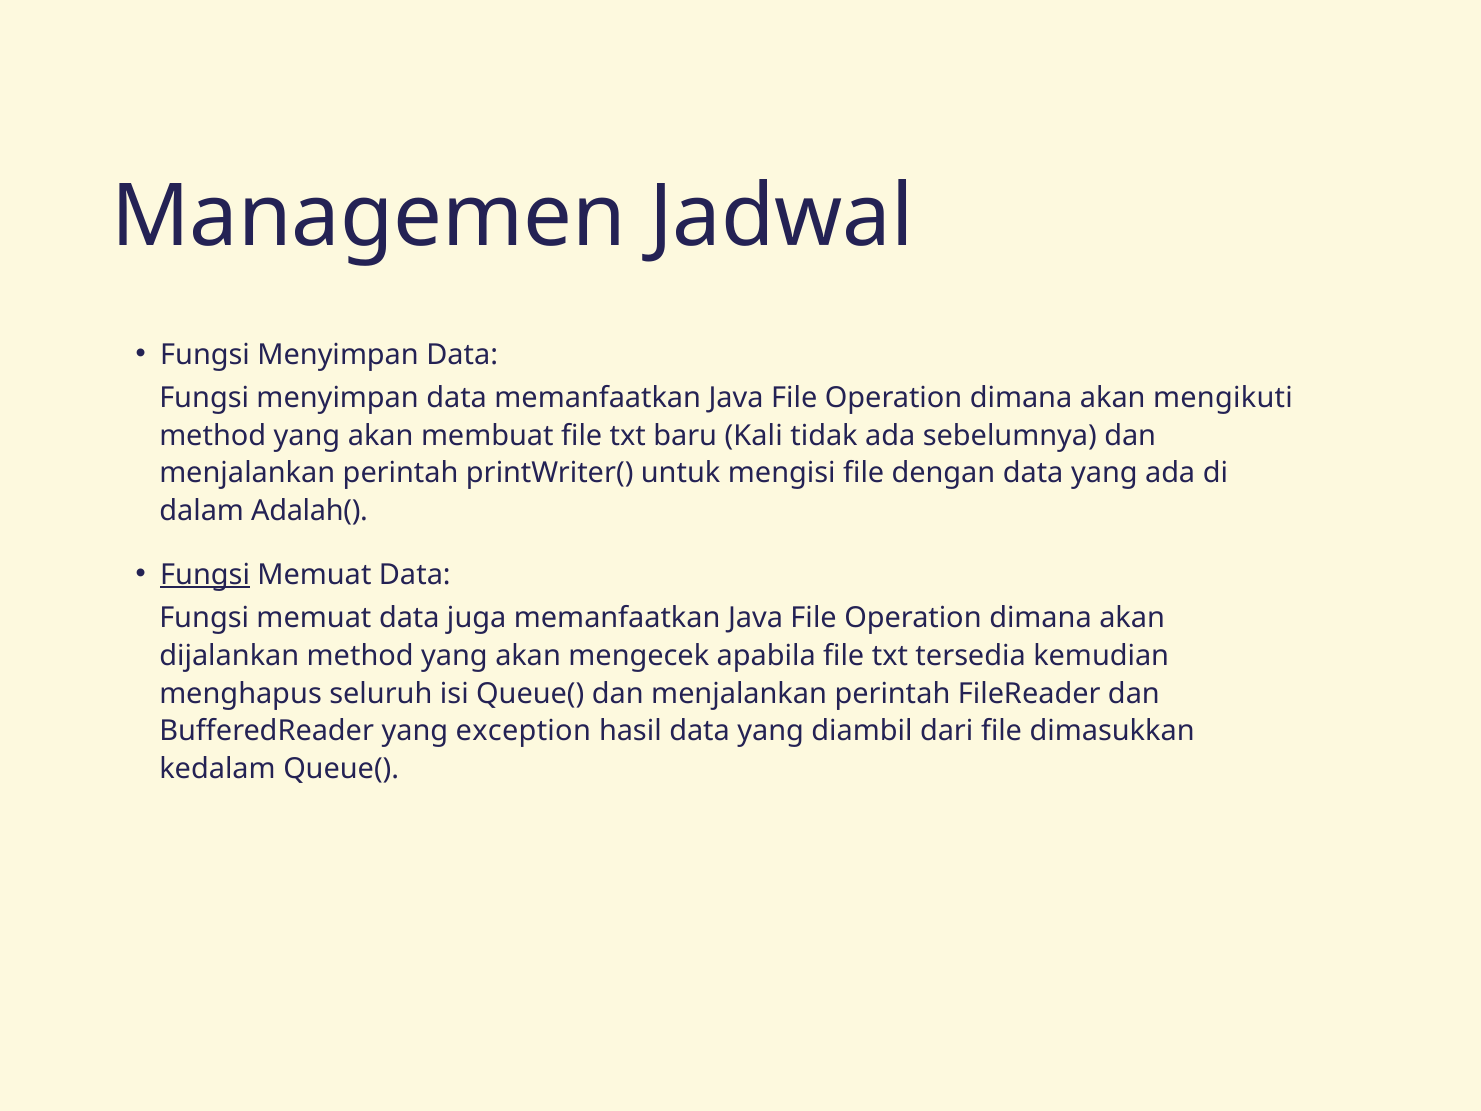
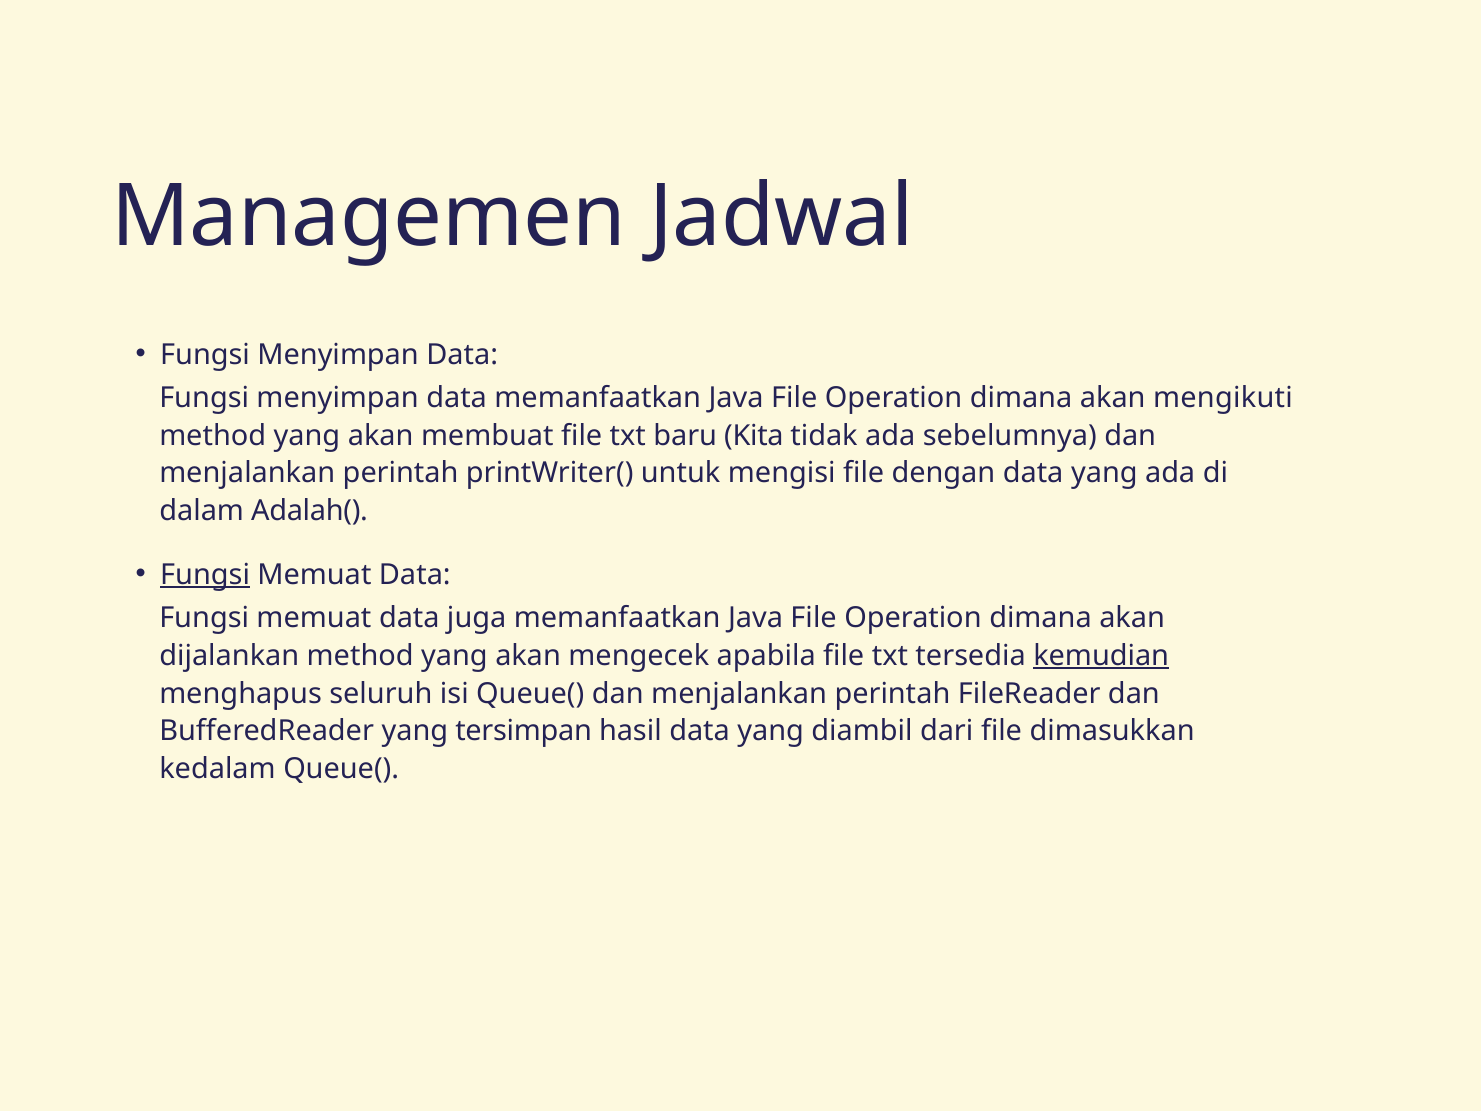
Kali: Kali -> Kita
kemudian underline: none -> present
exception: exception -> tersimpan
